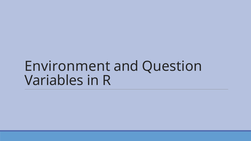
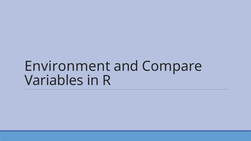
Question: Question -> Compare
